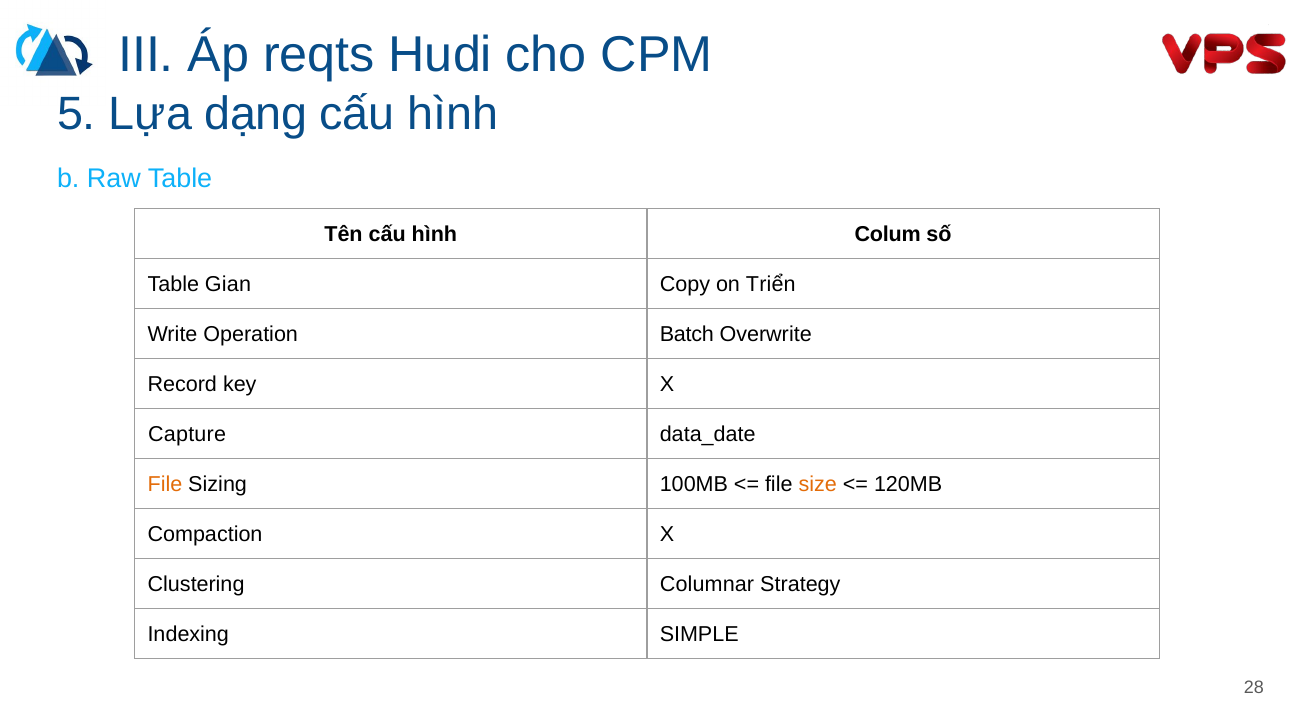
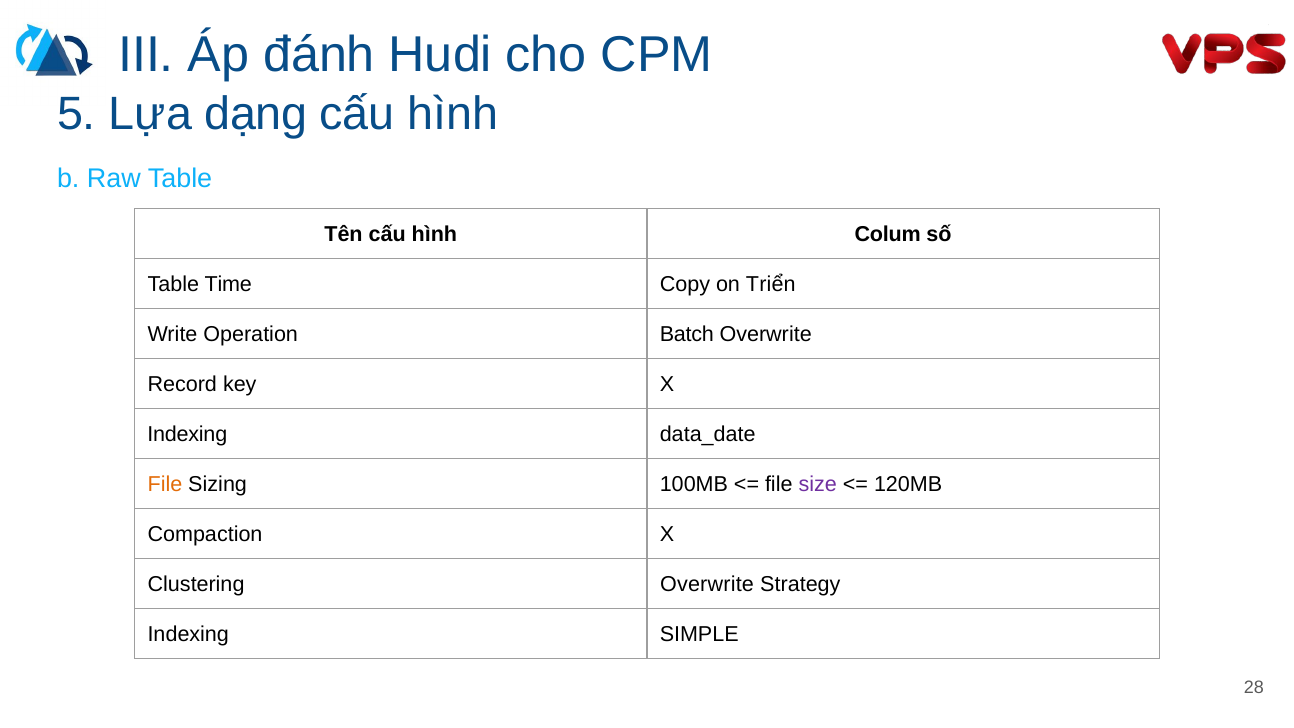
reqts: reqts -> đánh
Gian: Gian -> Time
Capture at (187, 434): Capture -> Indexing
size colour: orange -> purple
Clustering Columnar: Columnar -> Overwrite
